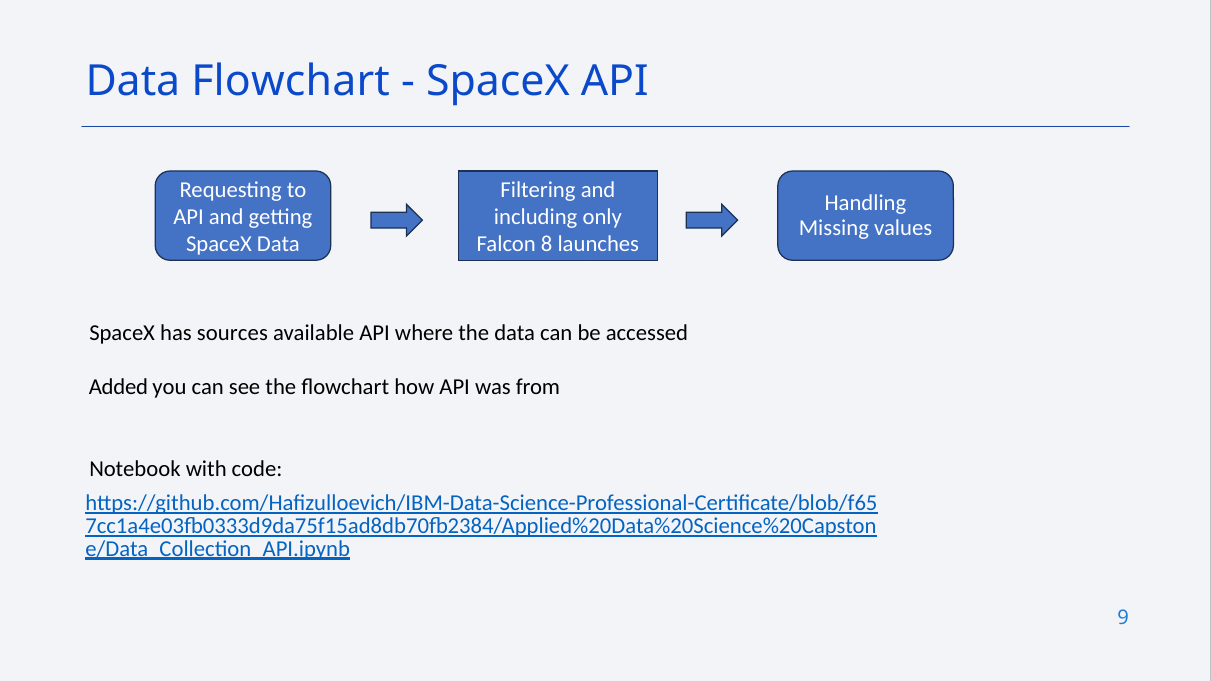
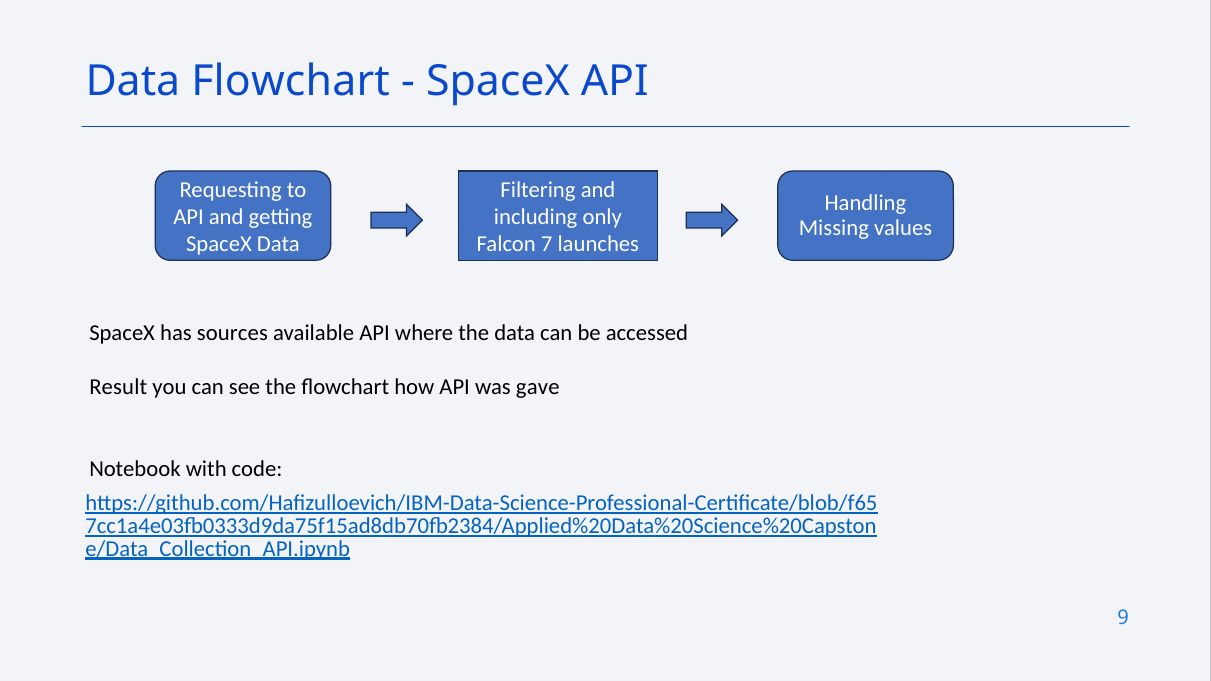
8: 8 -> 7
Added: Added -> Result
from: from -> gave
